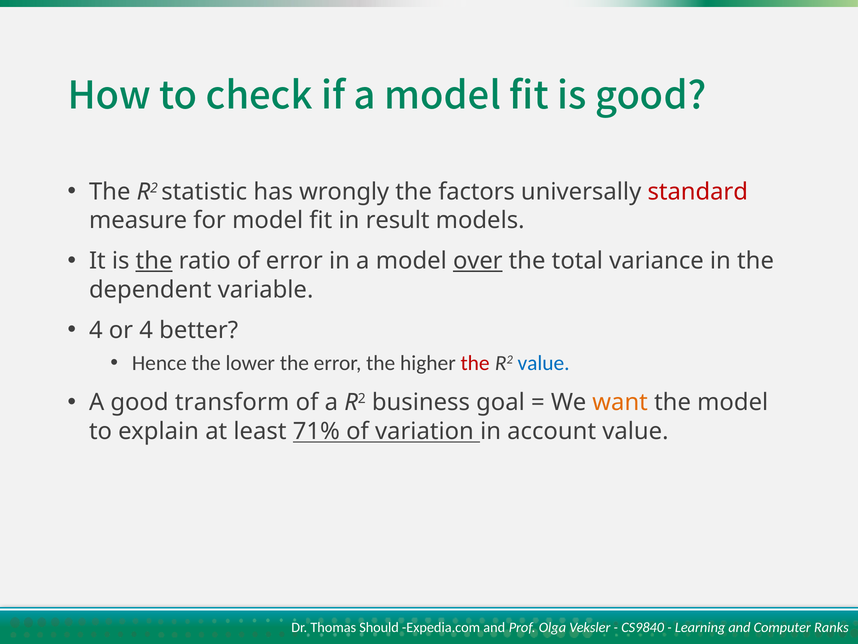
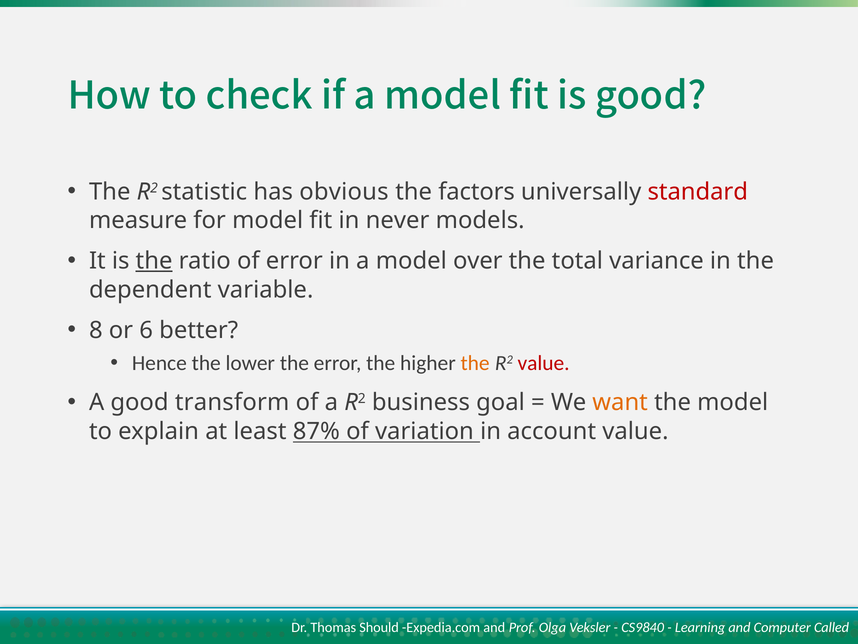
wrongly: wrongly -> obvious
result: result -> never
over underline: present -> none
4 at (96, 330): 4 -> 8
or 4: 4 -> 6
the at (475, 363) colour: red -> orange
value at (544, 363) colour: blue -> red
71%: 71% -> 87%
Ranks: Ranks -> Called
